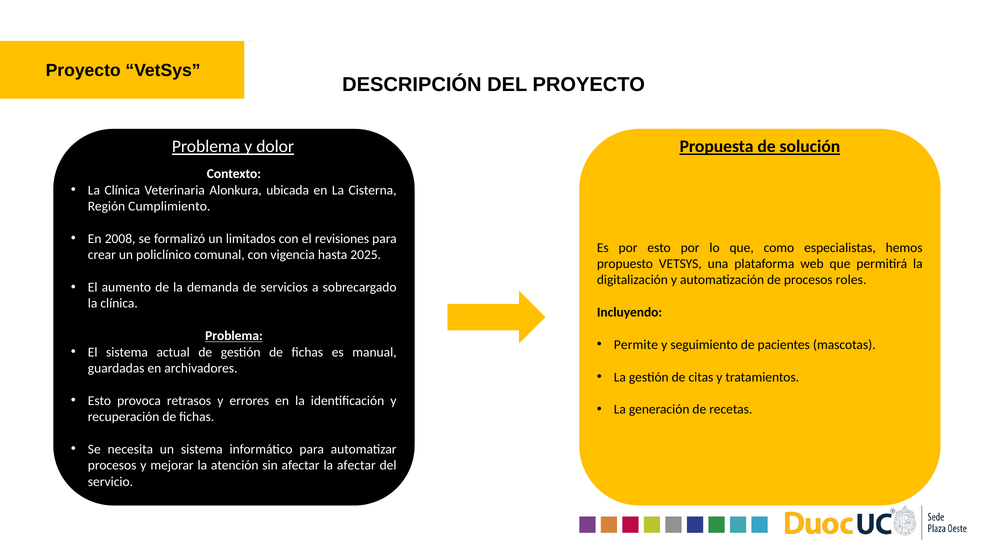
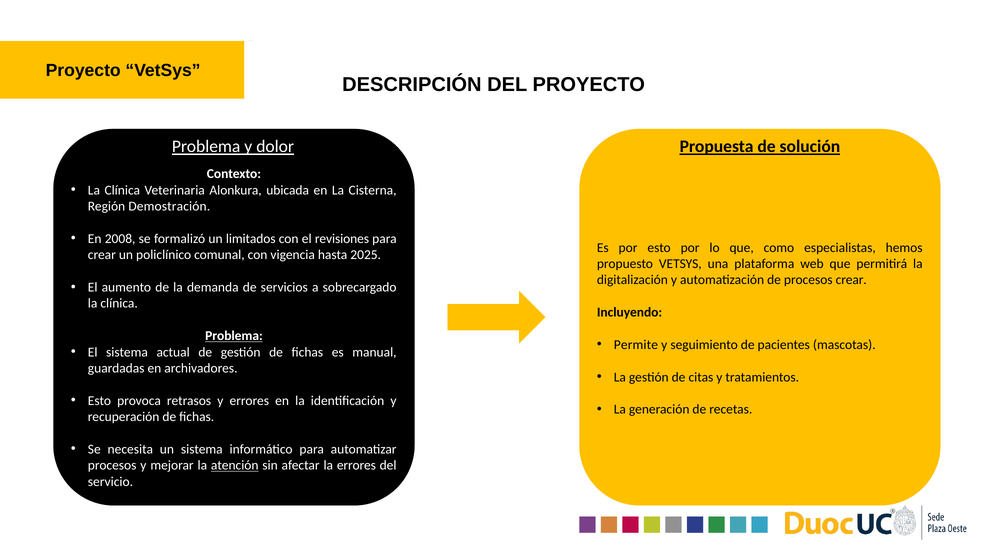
Cumplimiento: Cumplimiento -> Demostración
procesos roles: roles -> crear
atención underline: none -> present
la afectar: afectar -> errores
